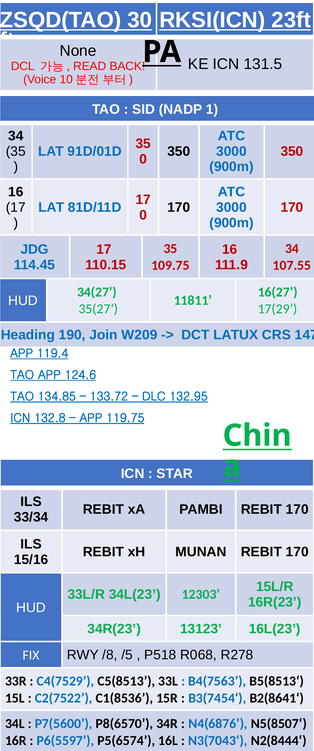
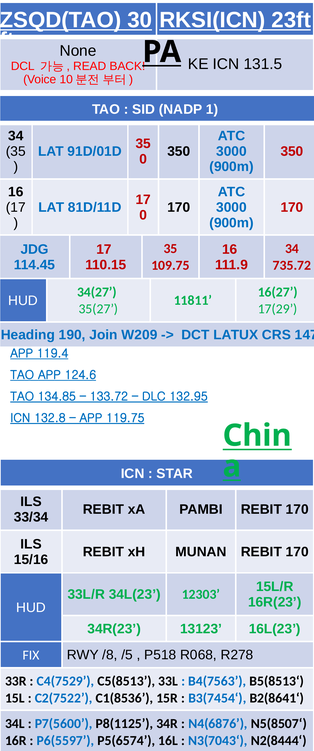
107.55: 107.55 -> 735.72
P8(6570: P8(6570 -> P8(1125
